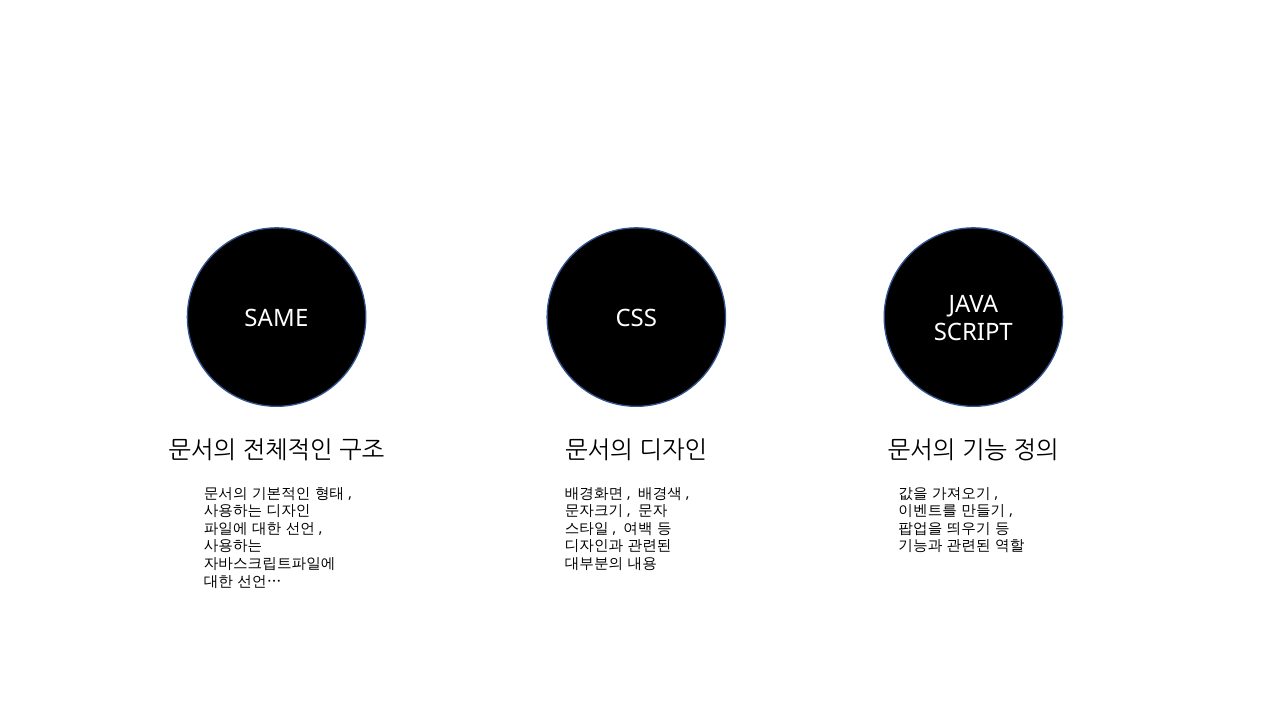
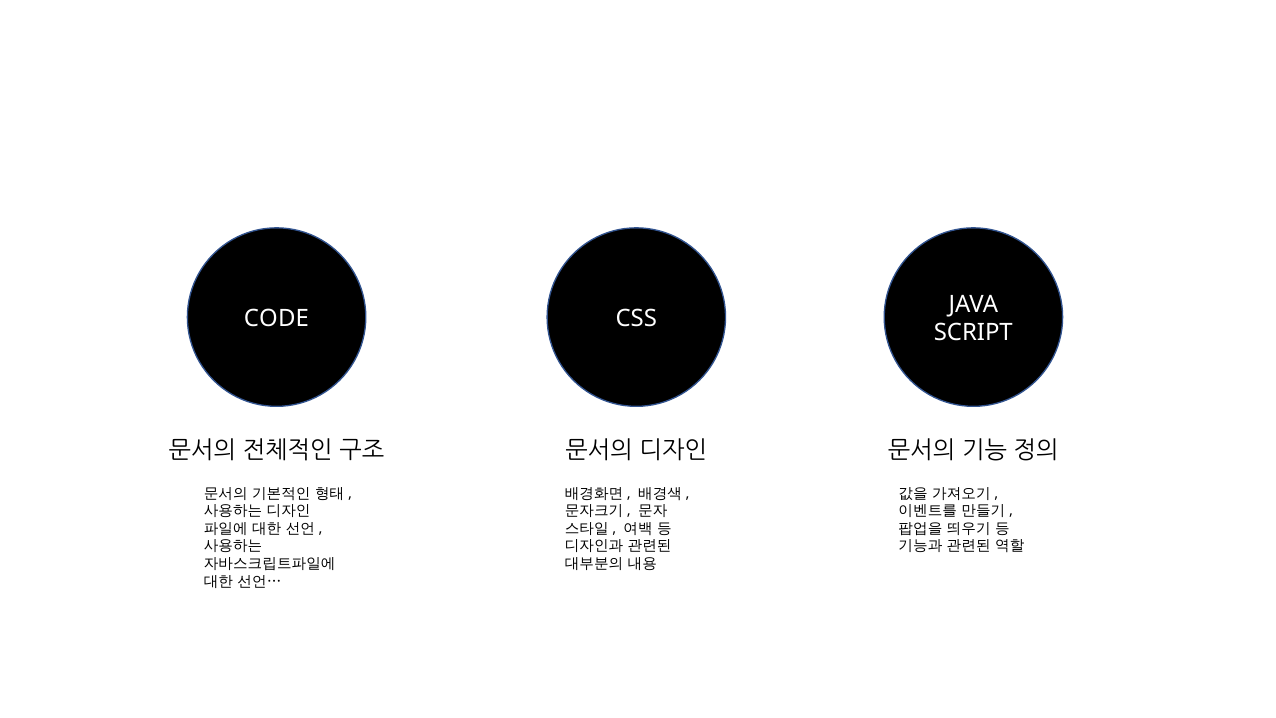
SAME: SAME -> CODE
